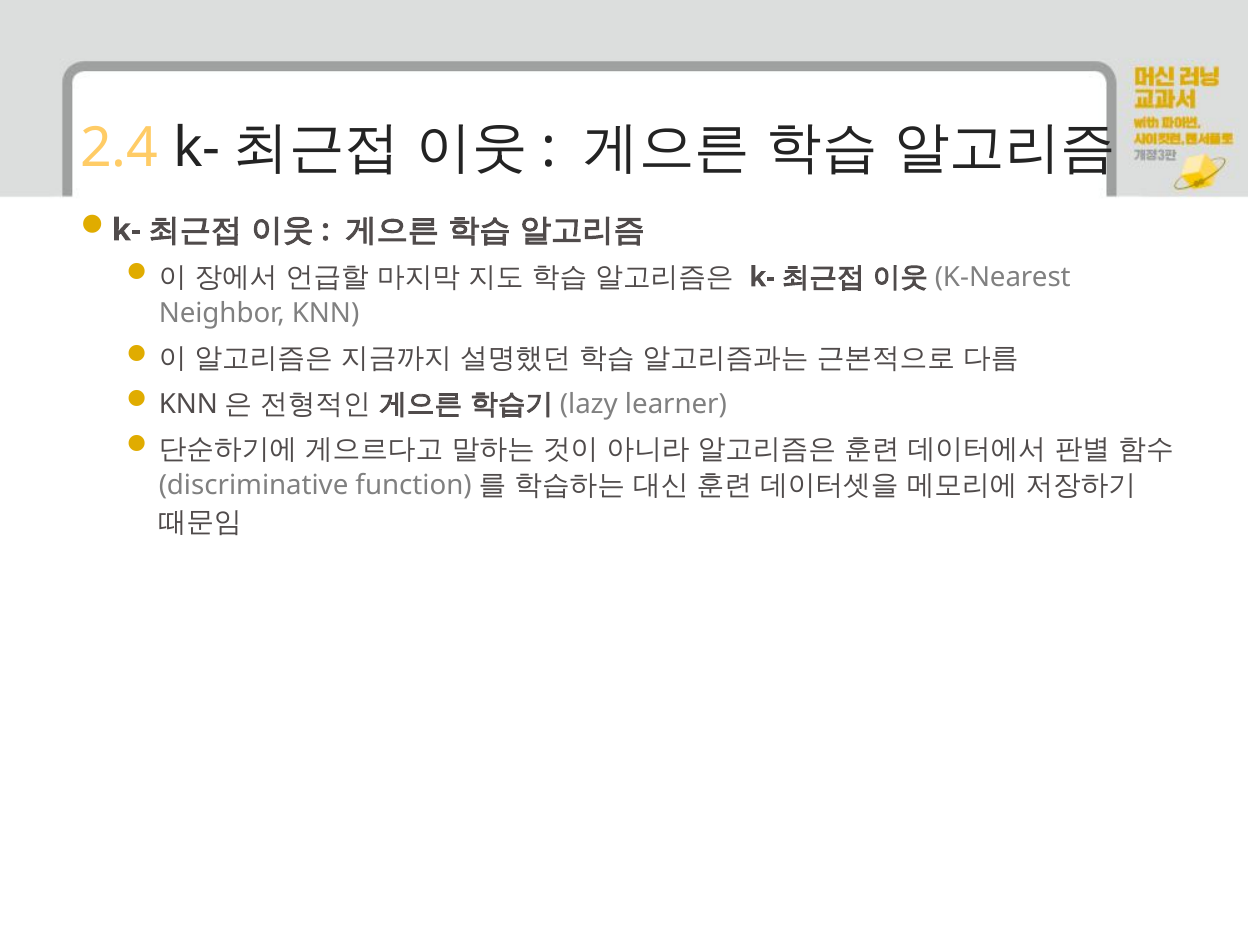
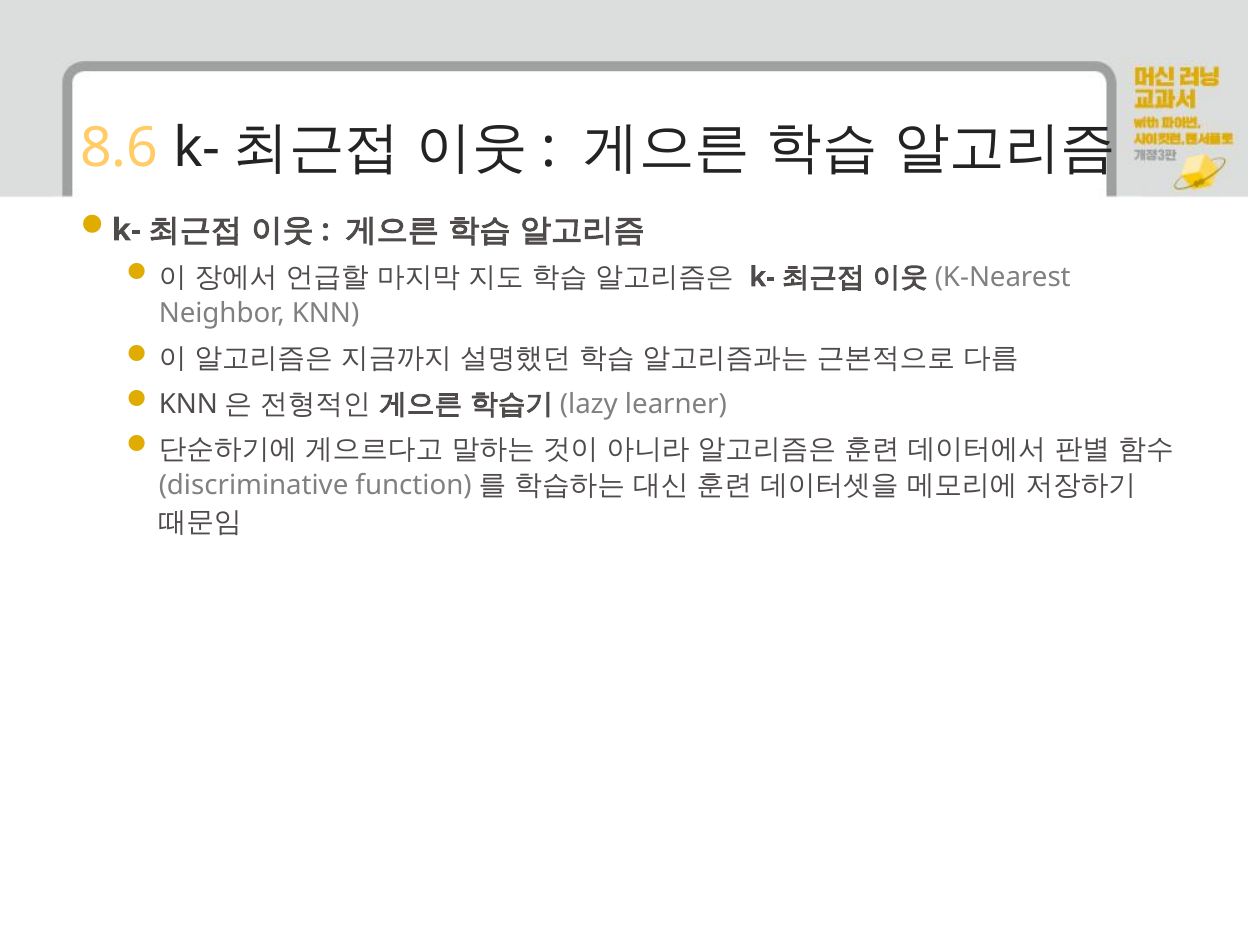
2.4: 2.4 -> 8.6
